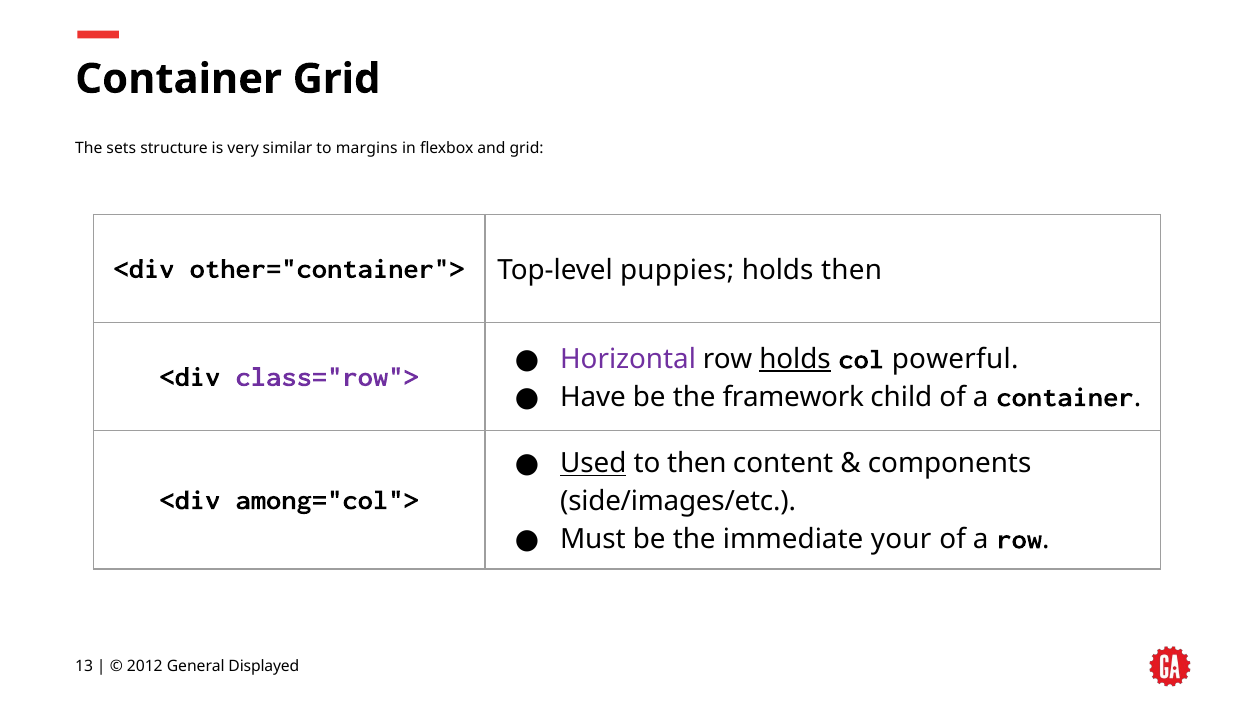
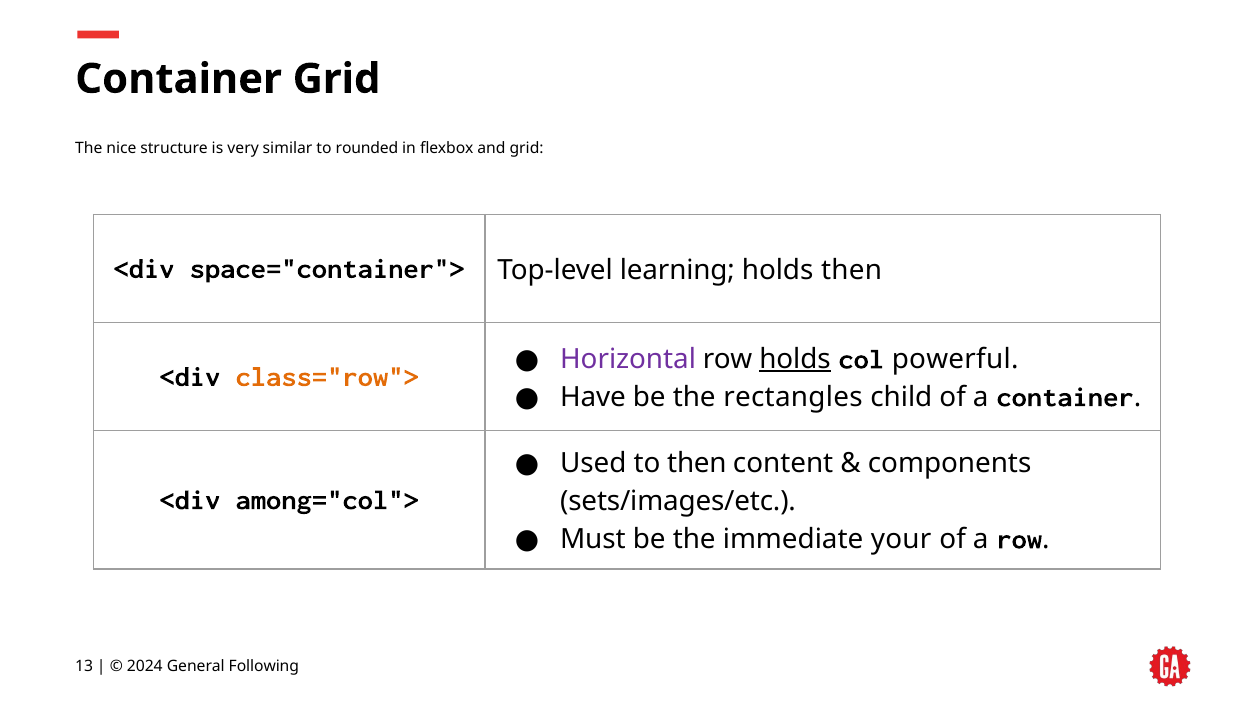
sets: sets -> nice
margins: margins -> rounded
other="container">: other="container"> -> space="container">
puppies: puppies -> learning
class="row"> colour: purple -> orange
framework: framework -> rectangles
Used underline: present -> none
side/images/etc: side/images/etc -> sets/images/etc
2012: 2012 -> 2024
Displayed: Displayed -> Following
